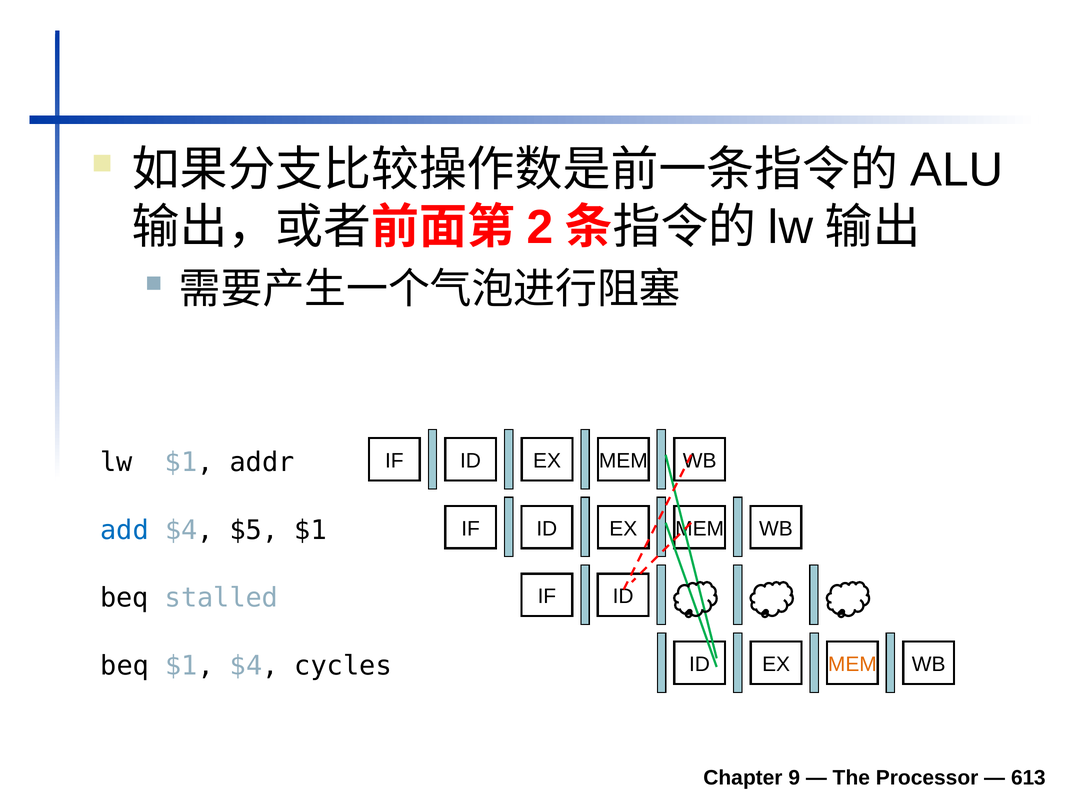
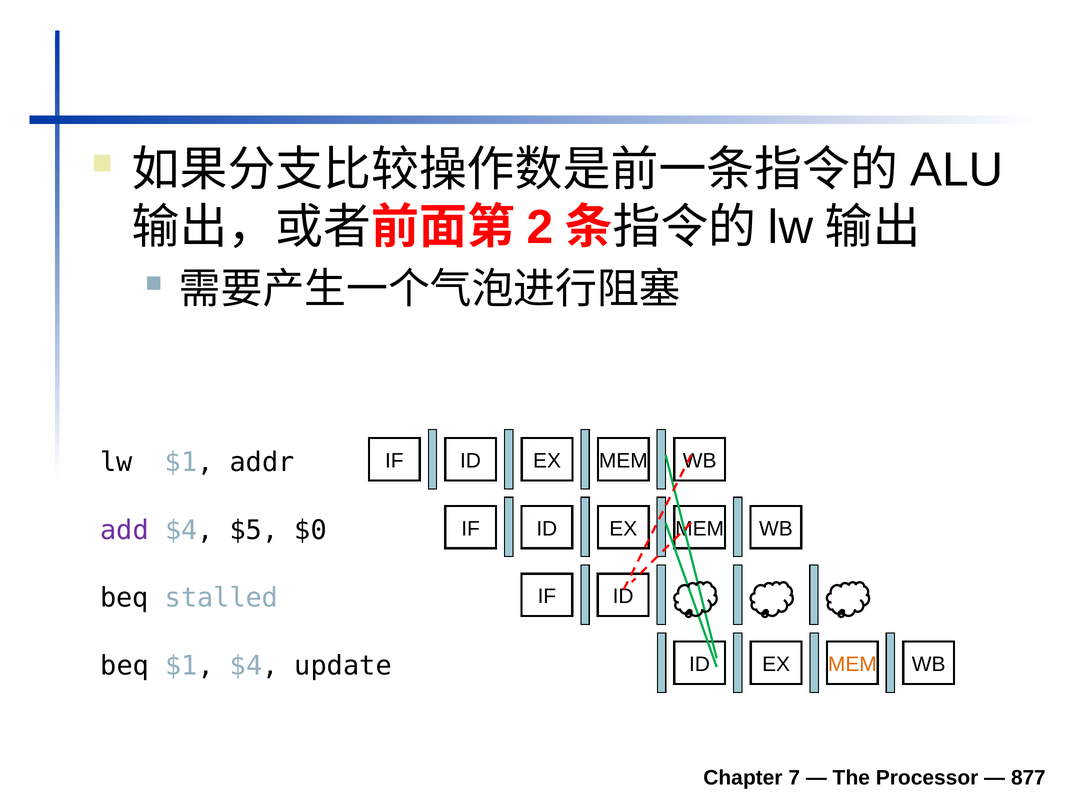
add colour: blue -> purple
$5 $1: $1 -> $0
cycles: cycles -> update
9: 9 -> 7
613: 613 -> 877
